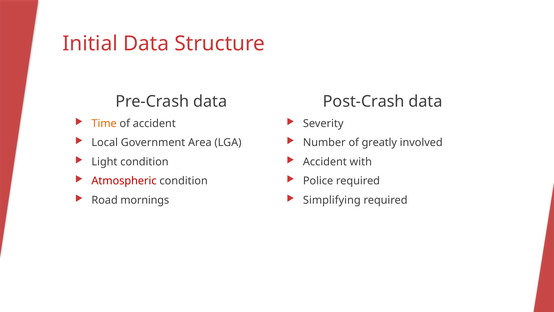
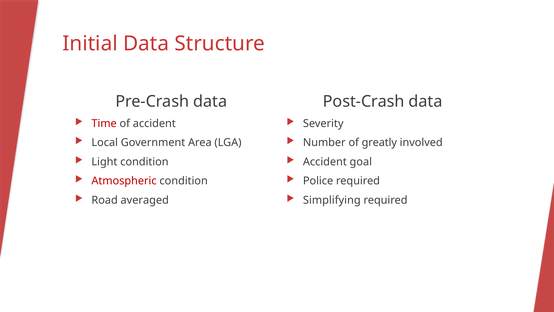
Time colour: orange -> red
with: with -> goal
mornings: mornings -> averaged
